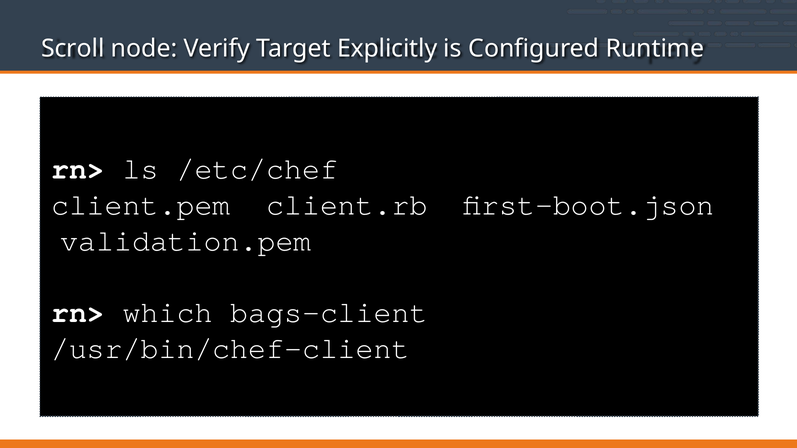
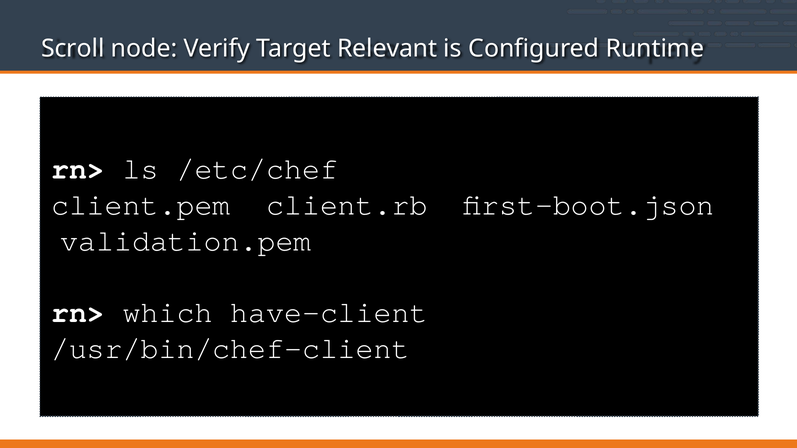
Explicitly: Explicitly -> Relevant
bags-client: bags-client -> have-client
